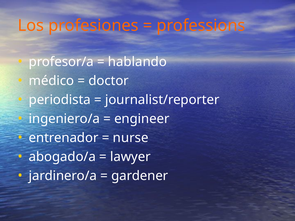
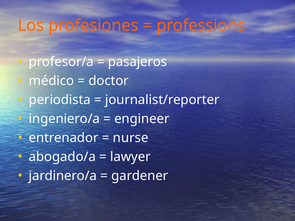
hablando: hablando -> pasajeros
